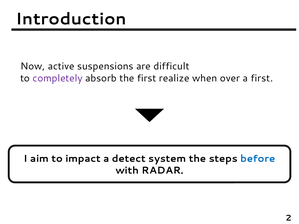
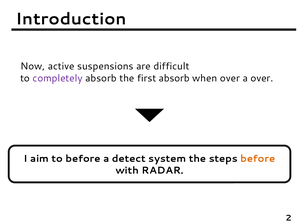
first realize: realize -> absorb
a first: first -> over
to impact: impact -> before
before at (258, 159) colour: blue -> orange
